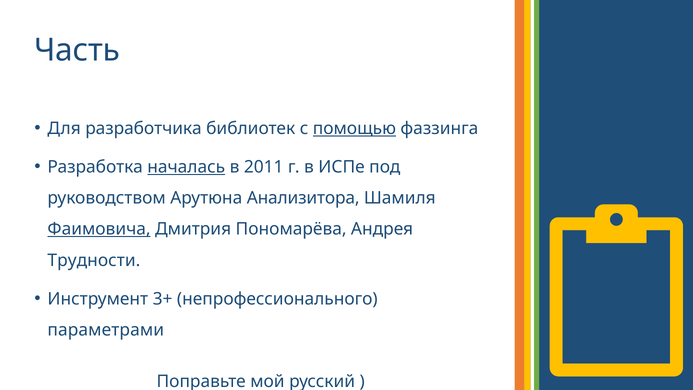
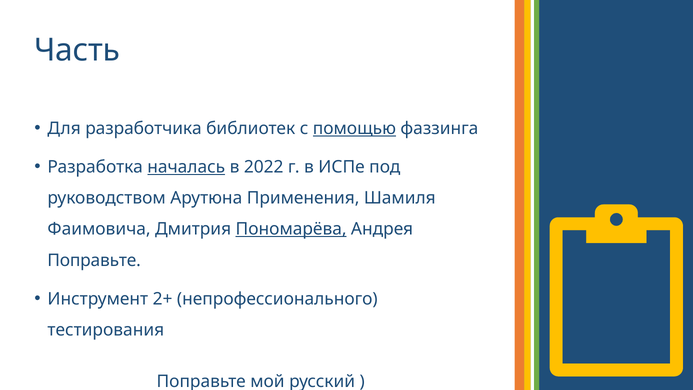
2011: 2011 -> 2022
Анализитора: Анализитора -> Применения
Фаимовича underline: present -> none
Пономарёва underline: none -> present
Трудности at (94, 260): Трудности -> Поправьте
3+: 3+ -> 2+
параметрами: параметрами -> тестирования
